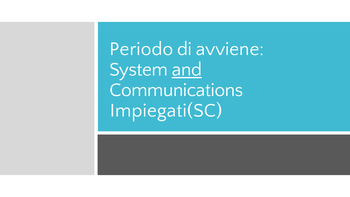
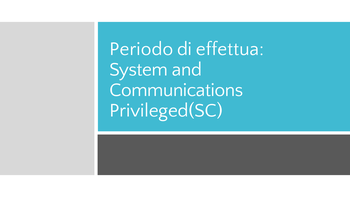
avviene: avviene -> effettua
and underline: present -> none
Impiegati(SC: Impiegati(SC -> Privileged(SC
